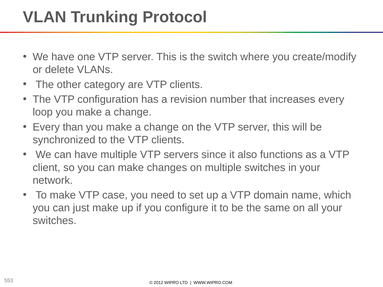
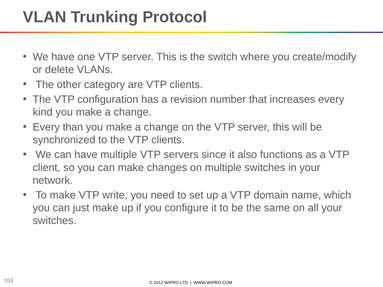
loop: loop -> kind
case: case -> write
